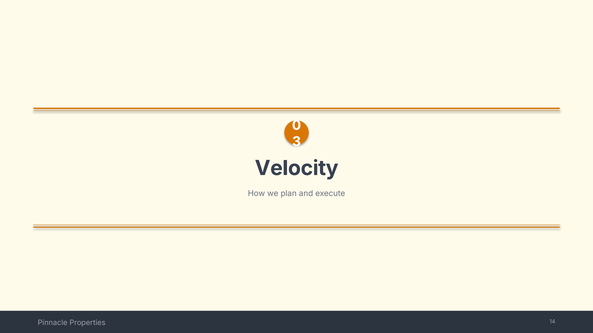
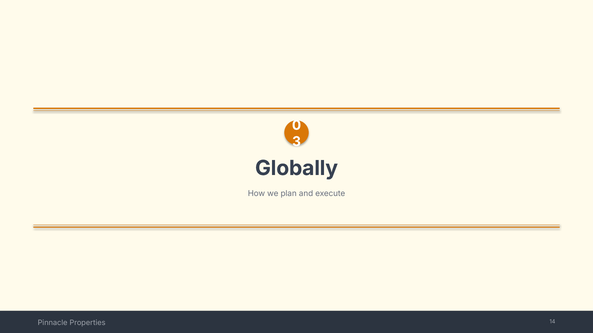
Velocity: Velocity -> Globally
